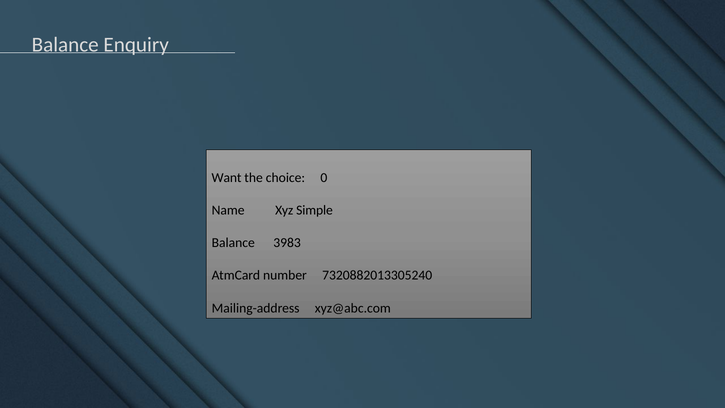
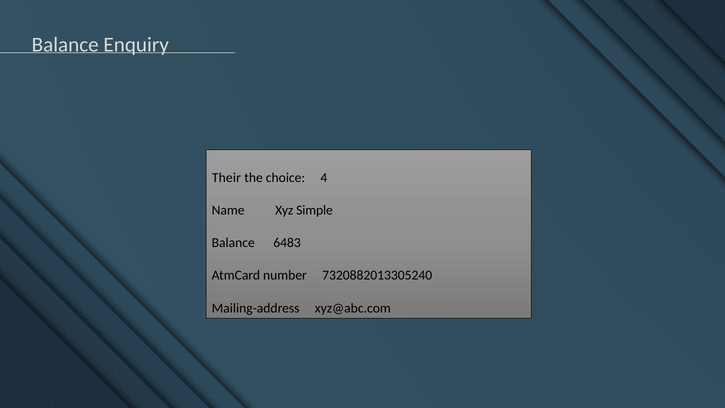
Want: Want -> Their
0: 0 -> 4
3983: 3983 -> 6483
